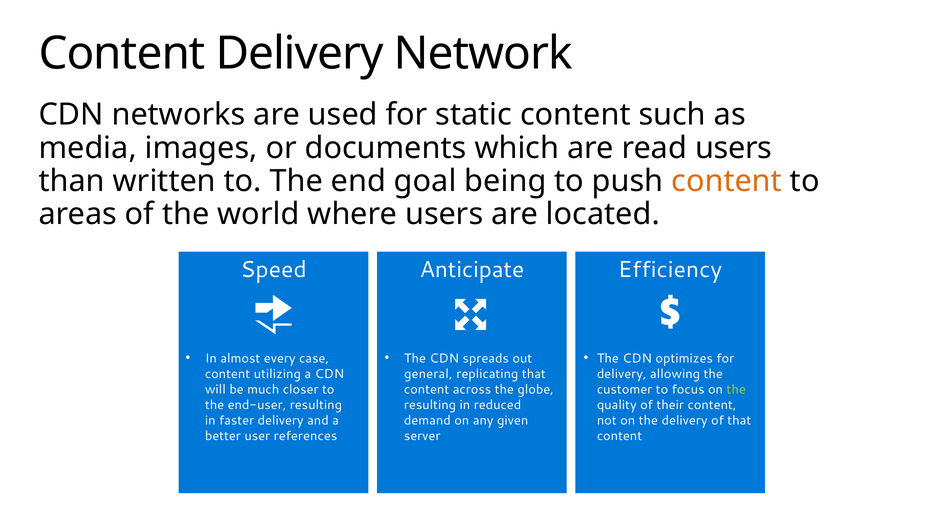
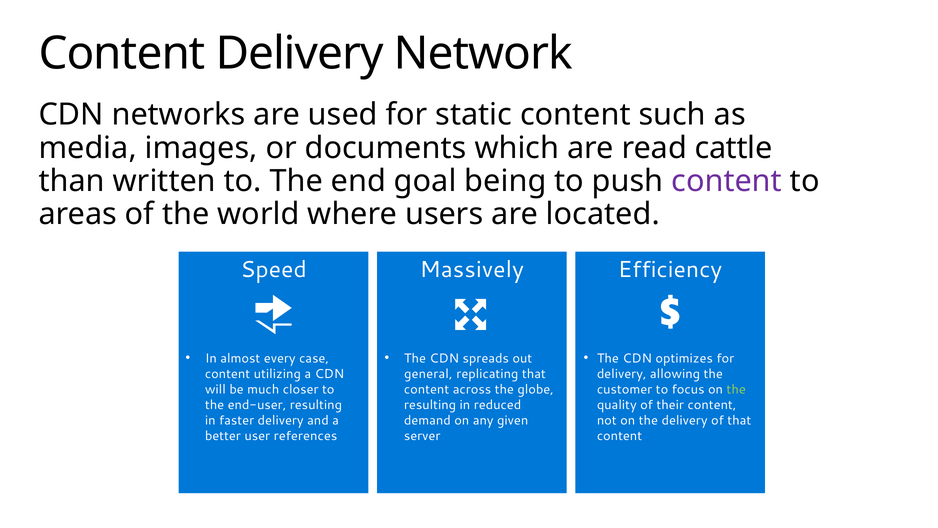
read users: users -> cattle
content at (727, 181) colour: orange -> purple
Anticipate: Anticipate -> Massively
